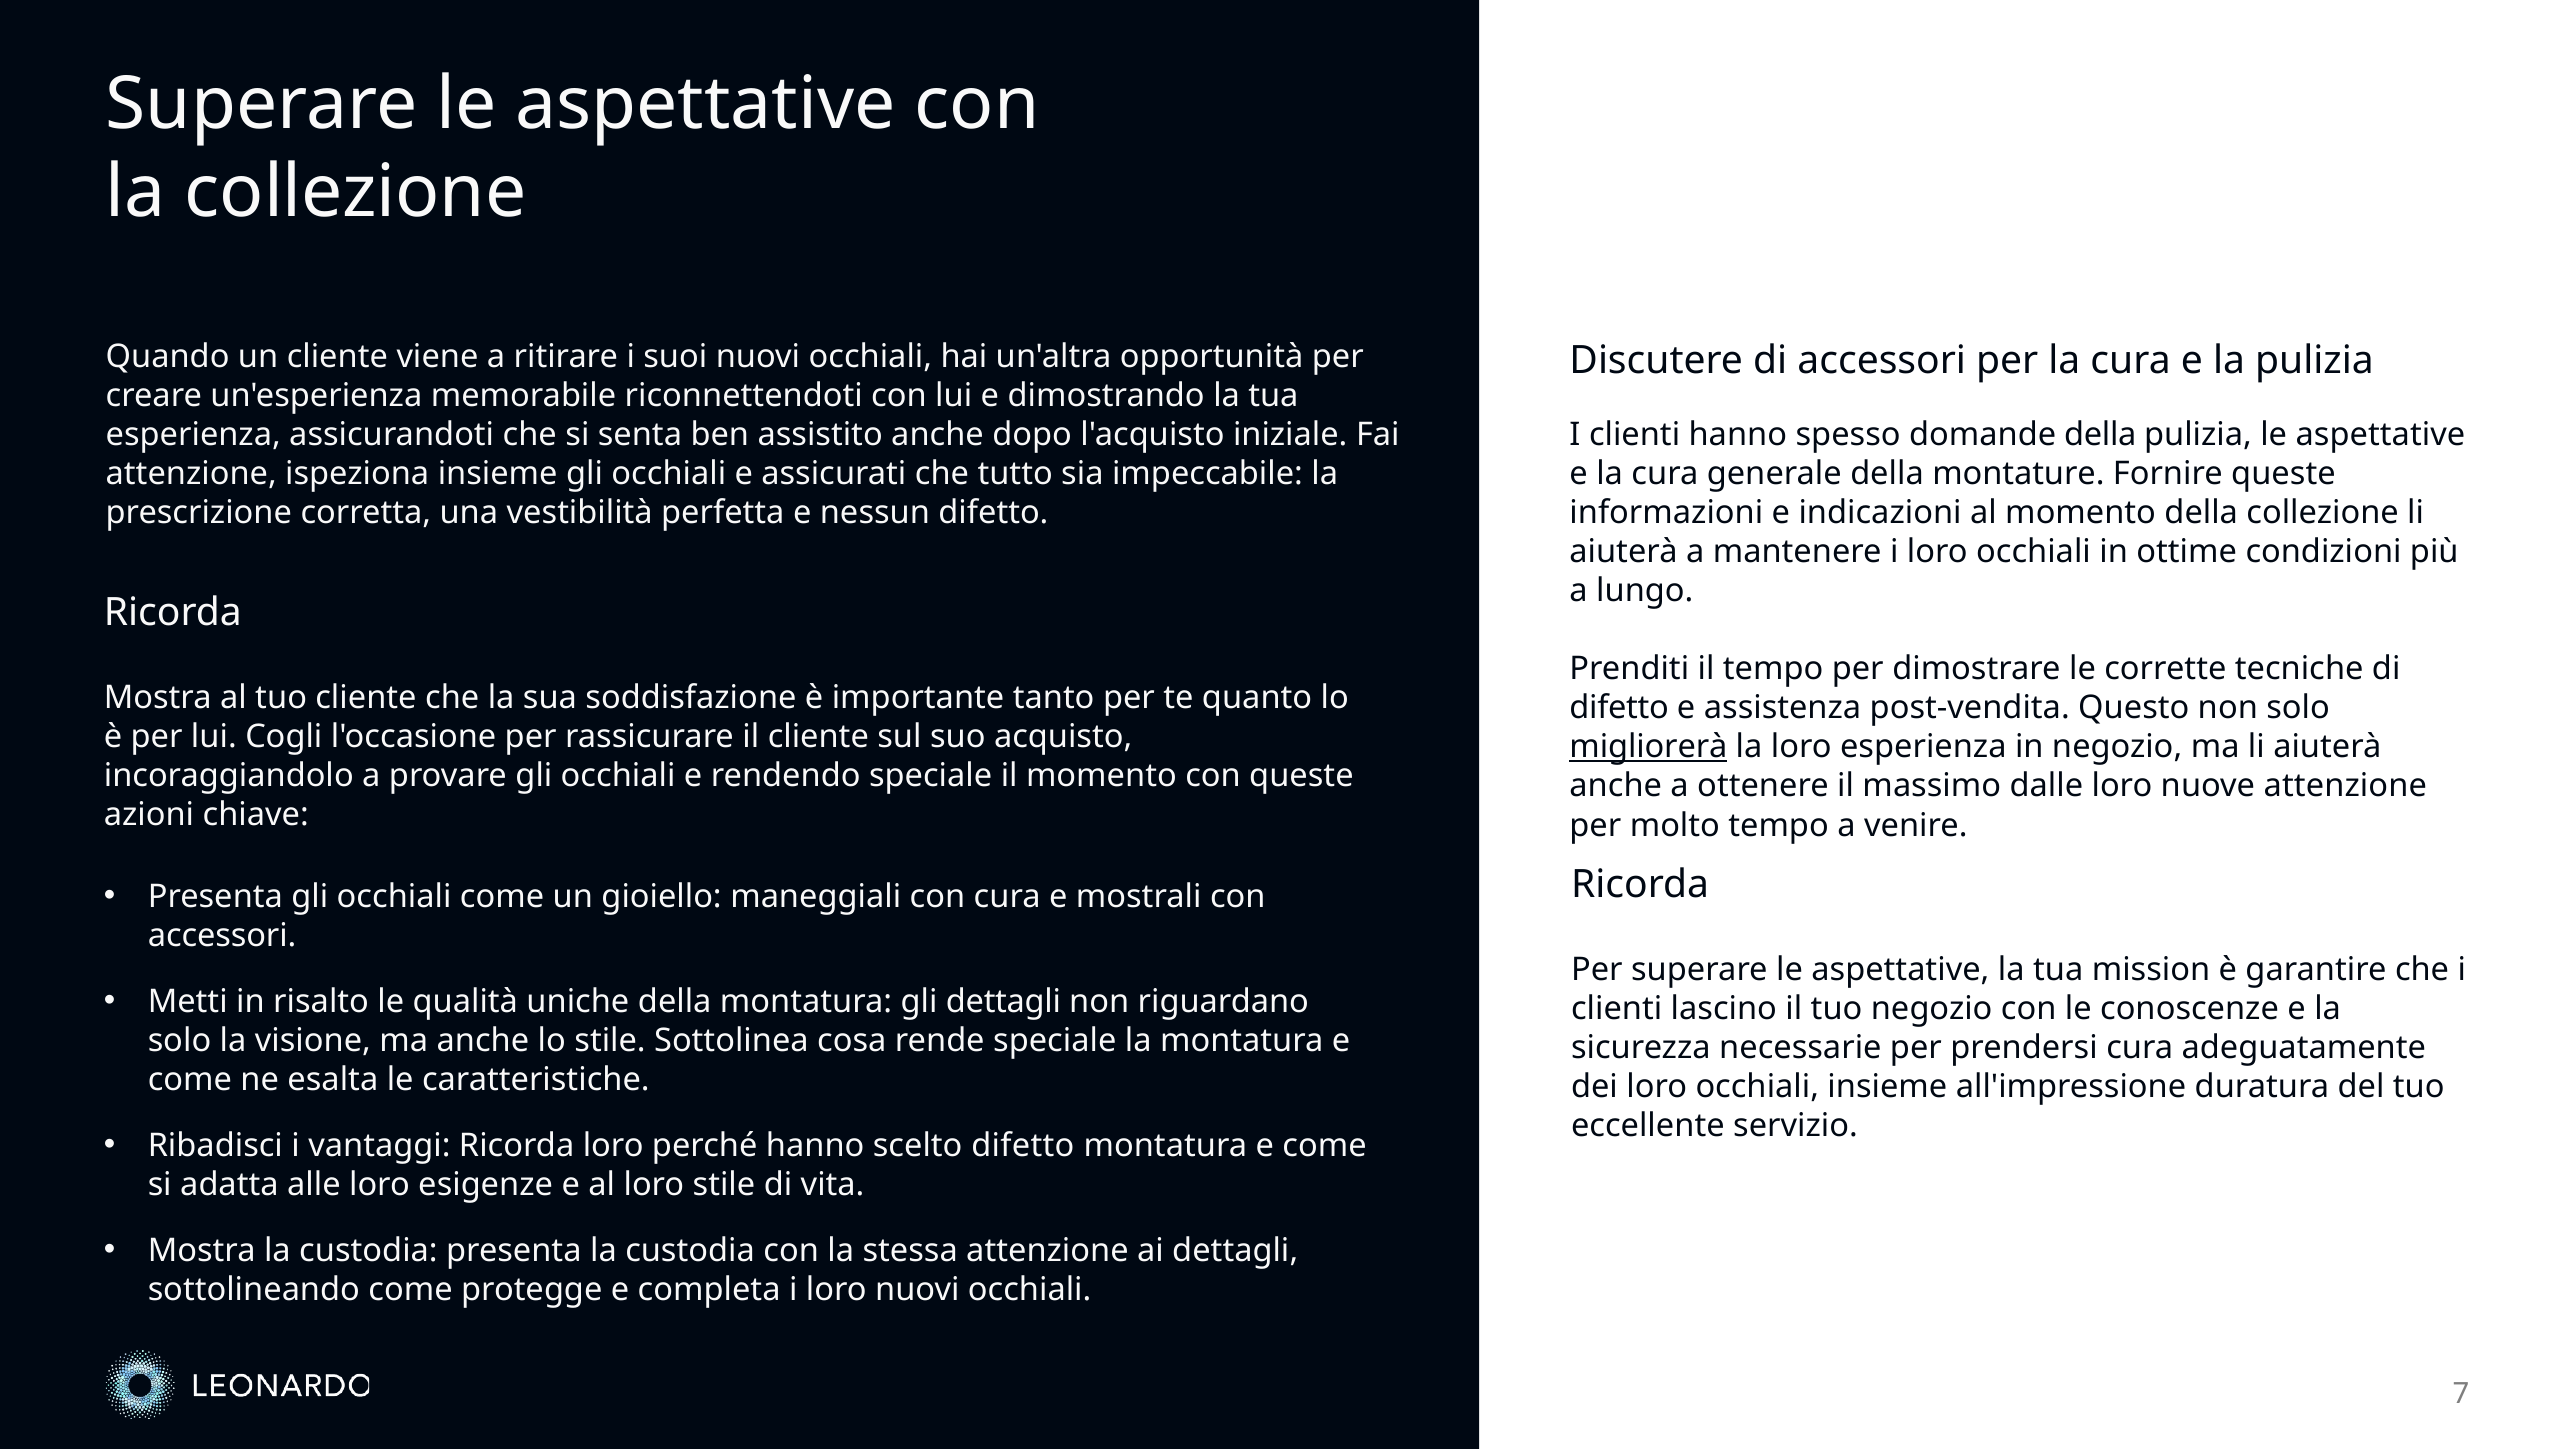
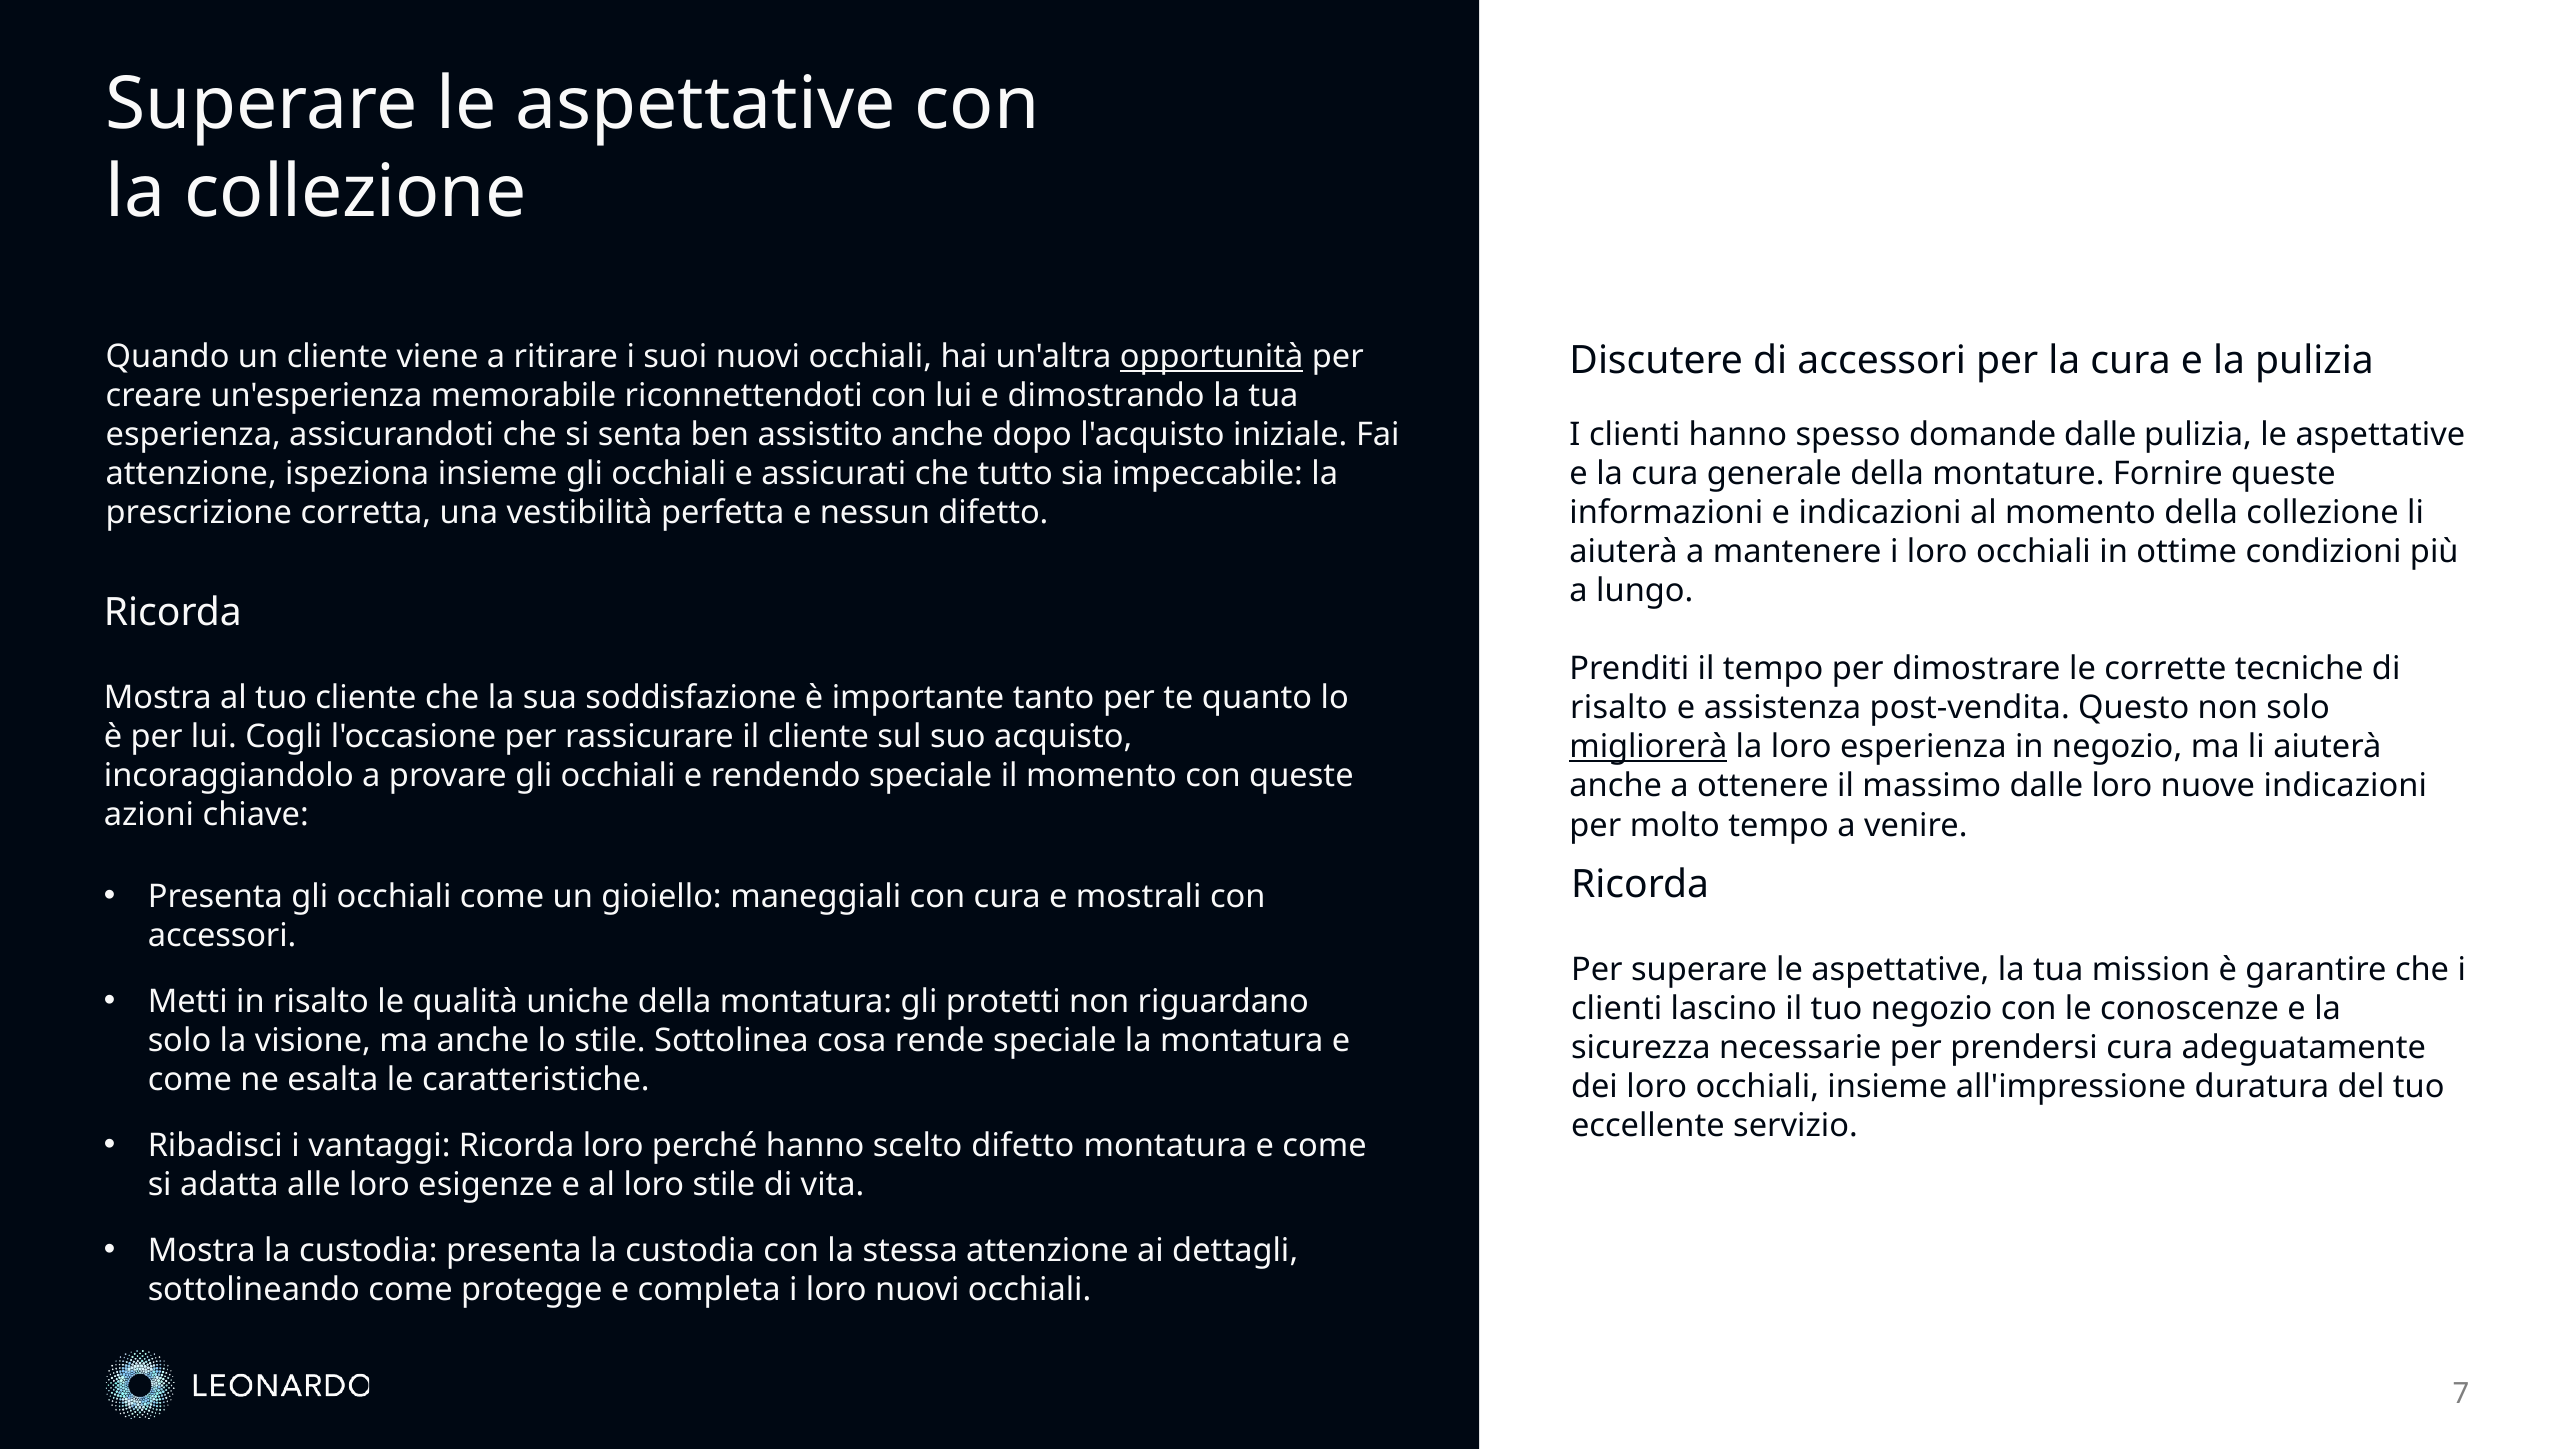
opportunità underline: none -> present
domande della: della -> dalle
difetto at (1619, 708): difetto -> risalto
nuove attenzione: attenzione -> indicazioni
gli dettagli: dettagli -> protetti
